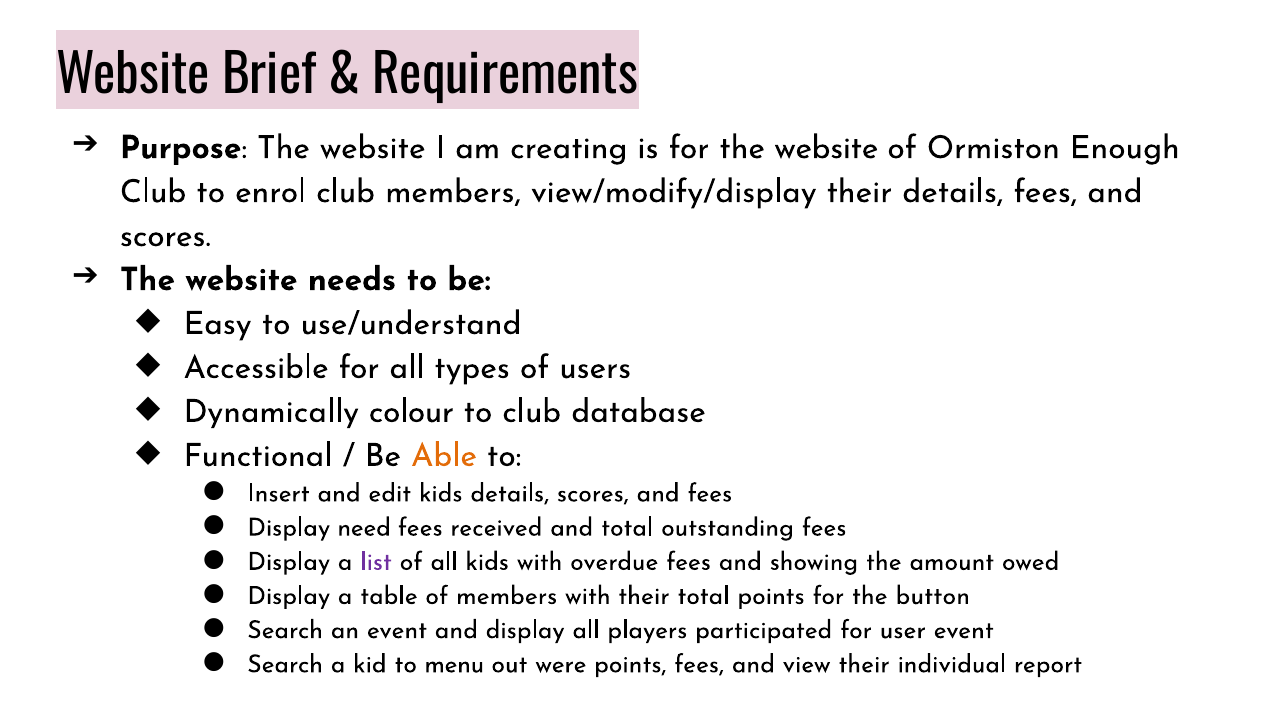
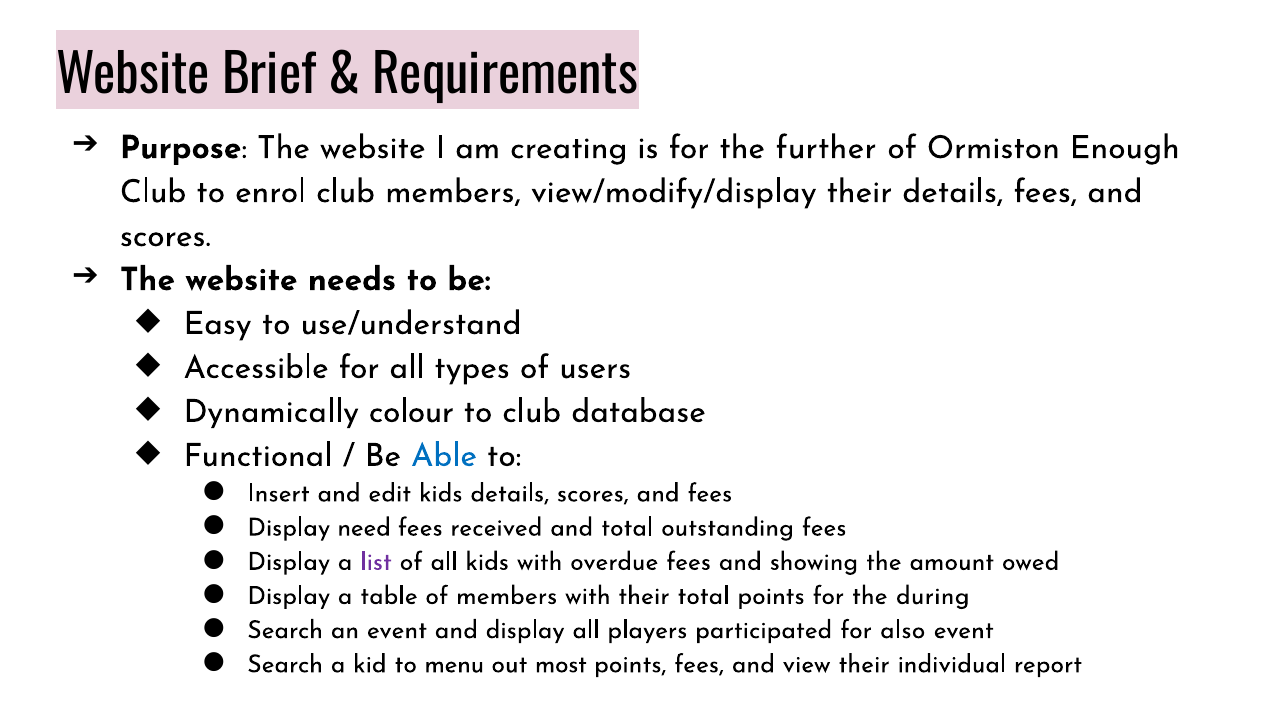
for the website: website -> further
Able colour: orange -> blue
button: button -> during
user: user -> also
were: were -> most
